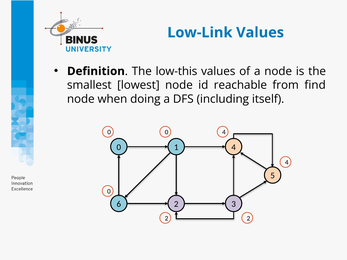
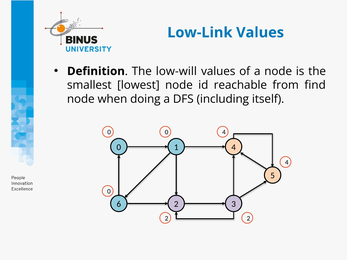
low-this: low-this -> low-will
